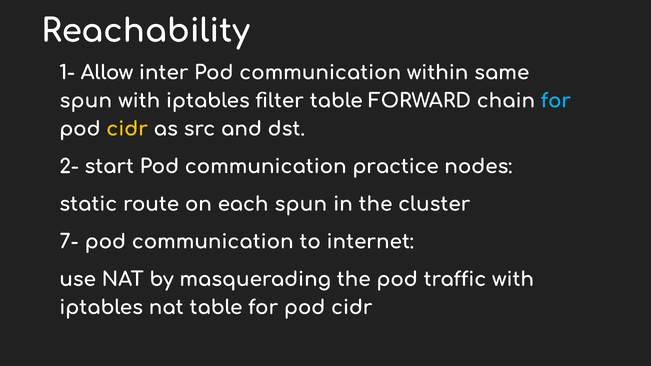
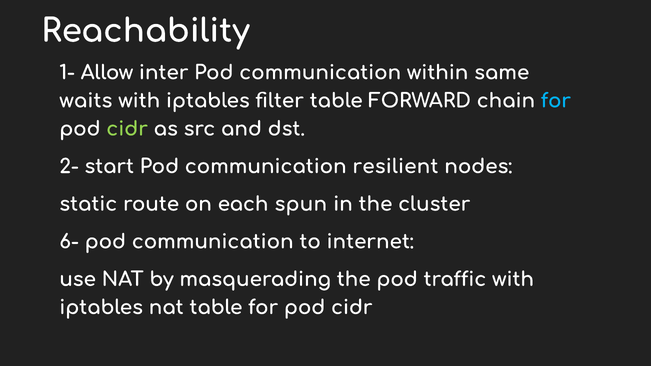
spun at (86, 101): spun -> waits
cidr at (127, 129) colour: yellow -> light green
practice: practice -> resilient
7-: 7- -> 6-
